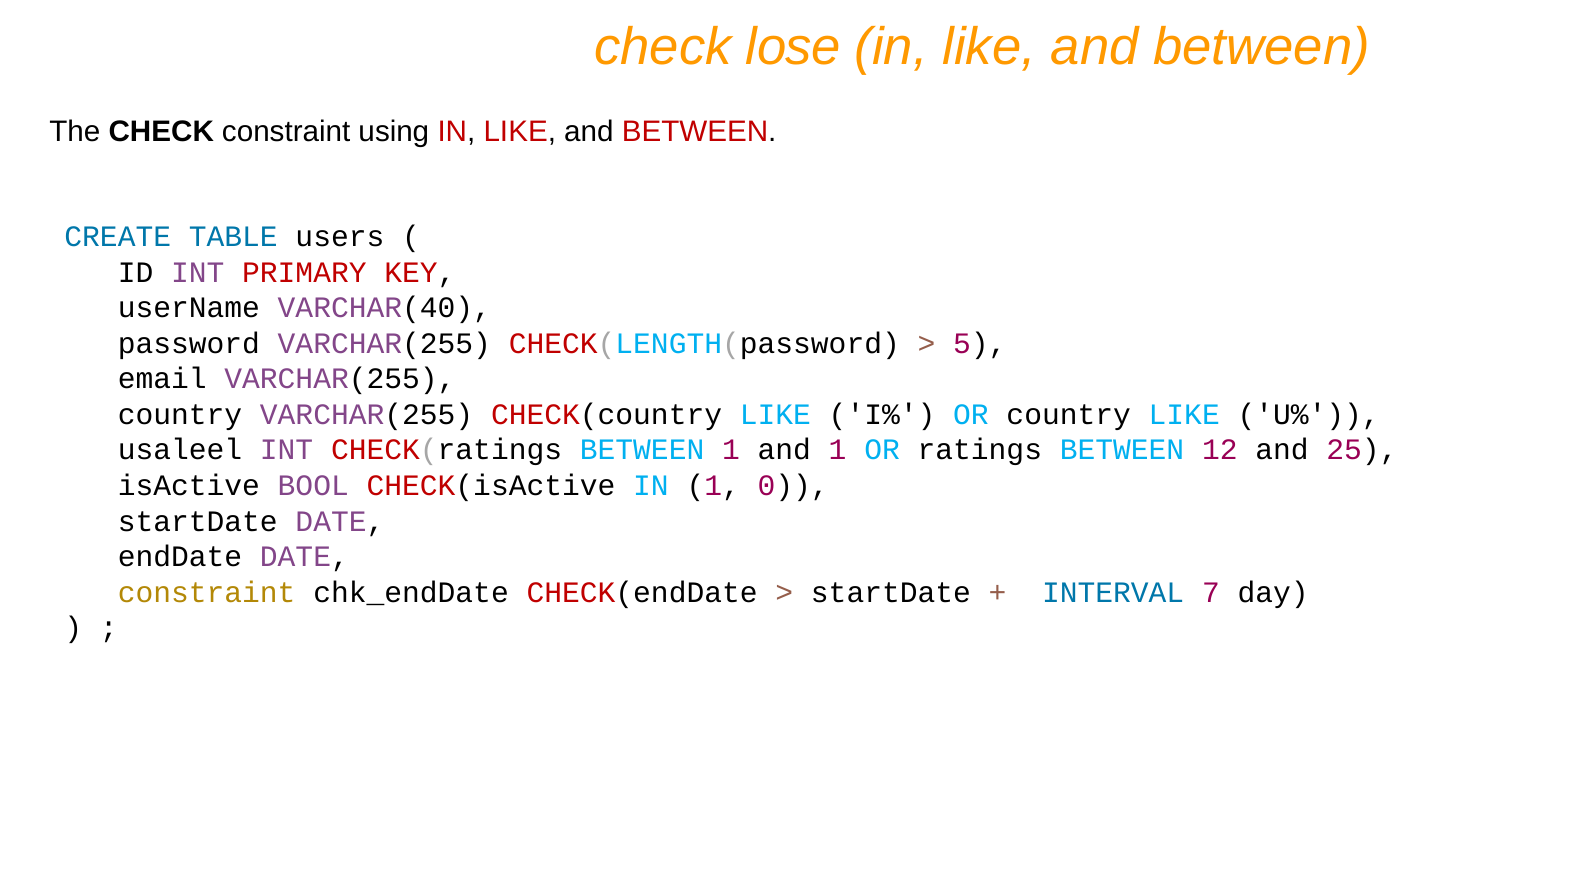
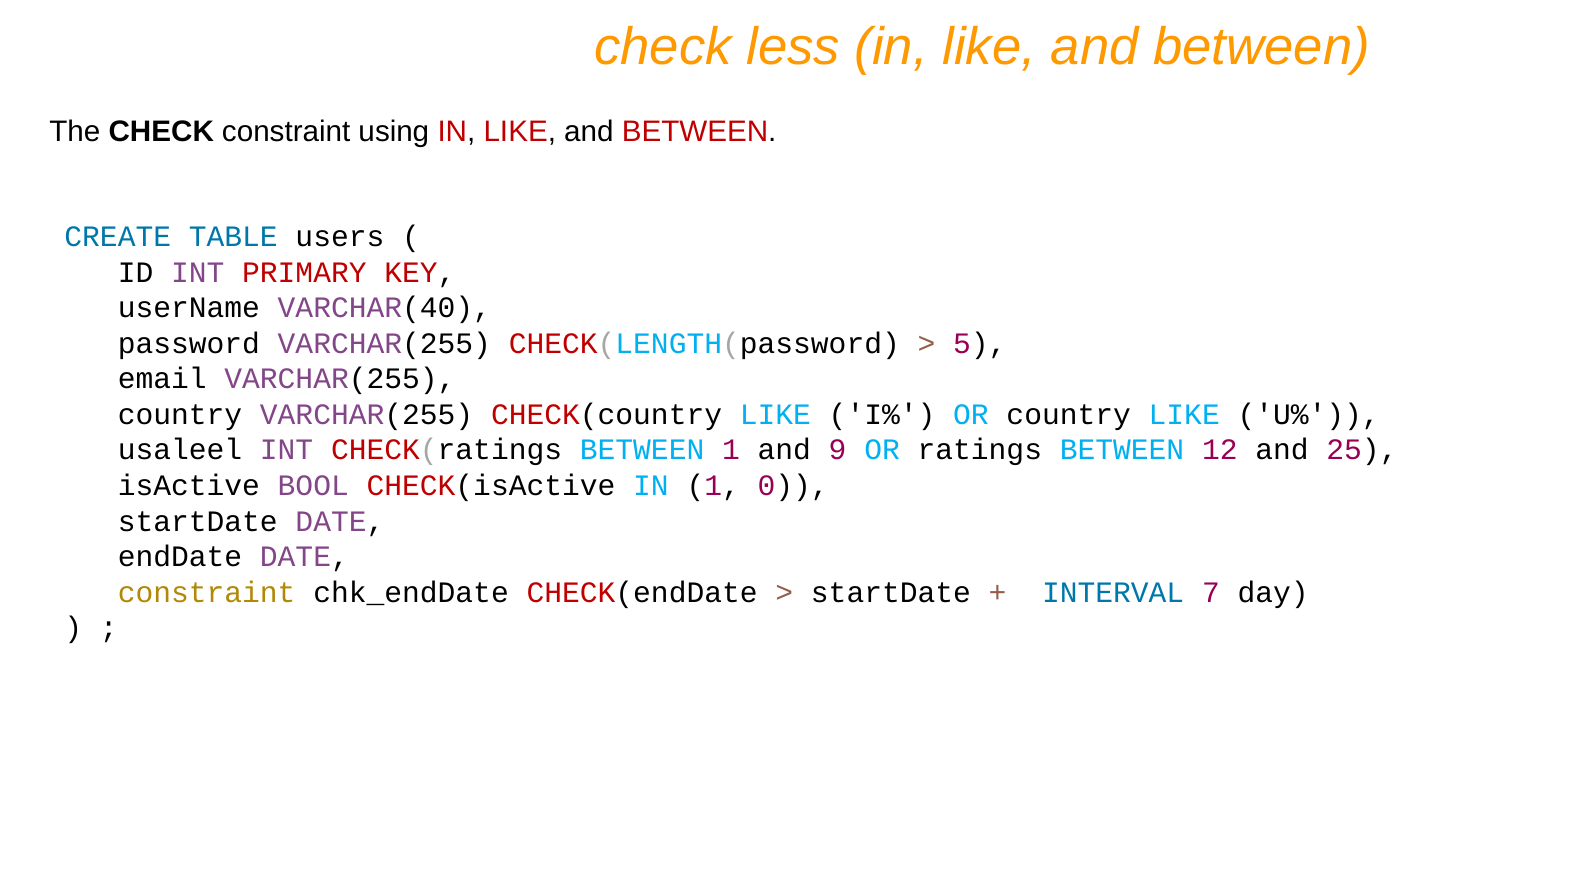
lose: lose -> less
and 1: 1 -> 9
